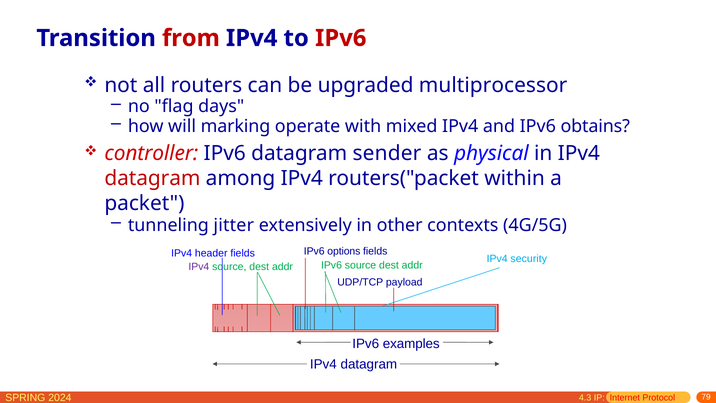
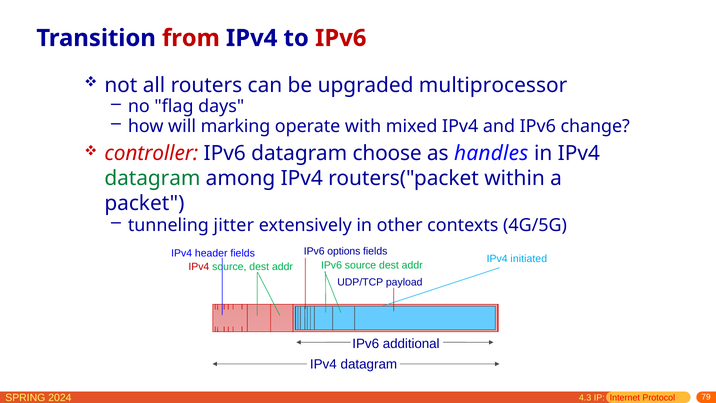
obtains: obtains -> change
sender: sender -> choose
physical: physical -> handles
datagram at (152, 178) colour: red -> green
security: security -> initiated
IPv4 at (199, 267) colour: purple -> red
examples: examples -> additional
